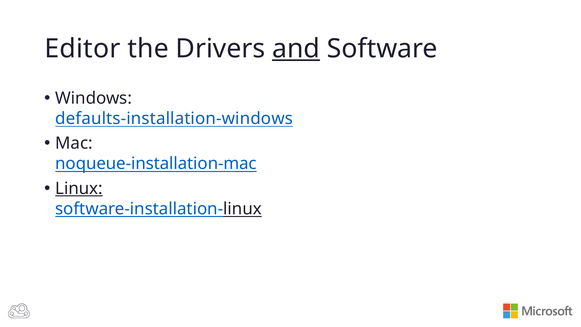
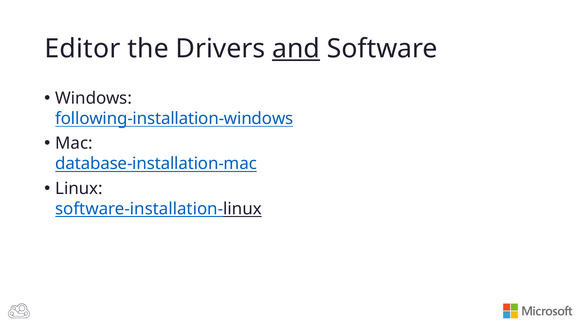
defaults-installation-windows: defaults-installation-windows -> following-installation-windows
noqueue-installation-mac: noqueue-installation-mac -> database-installation-mac
Linux underline: present -> none
